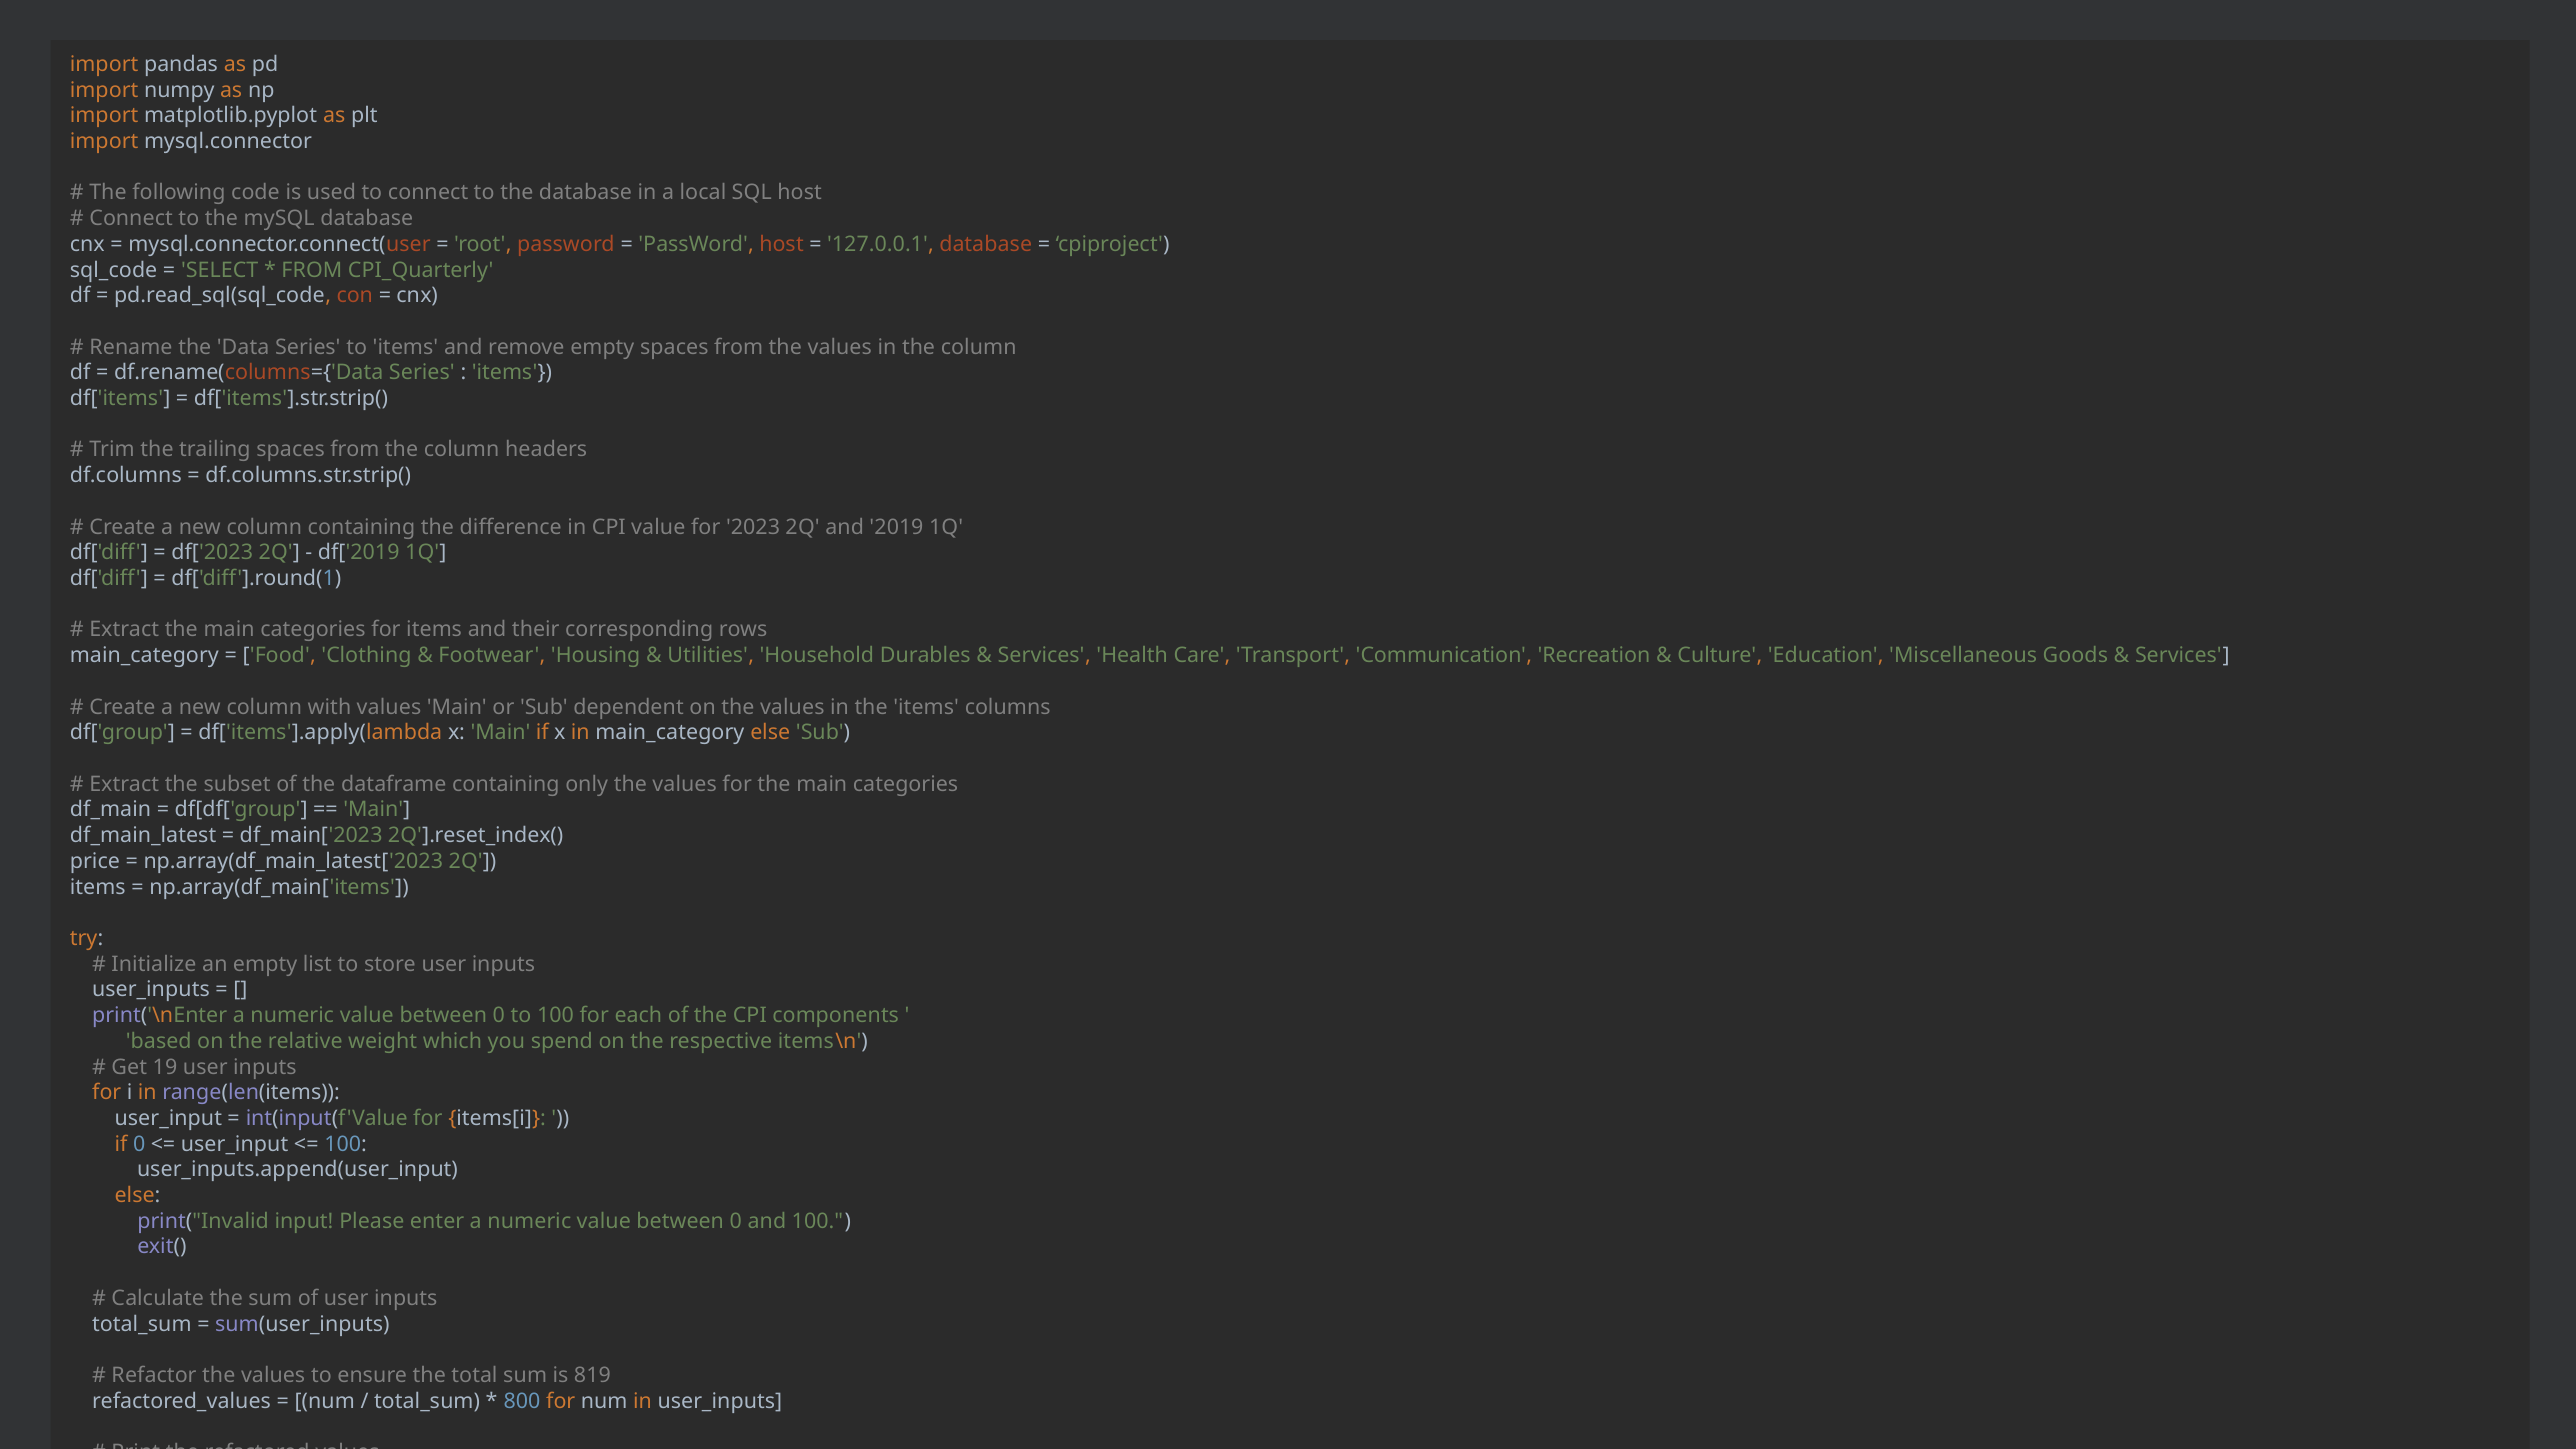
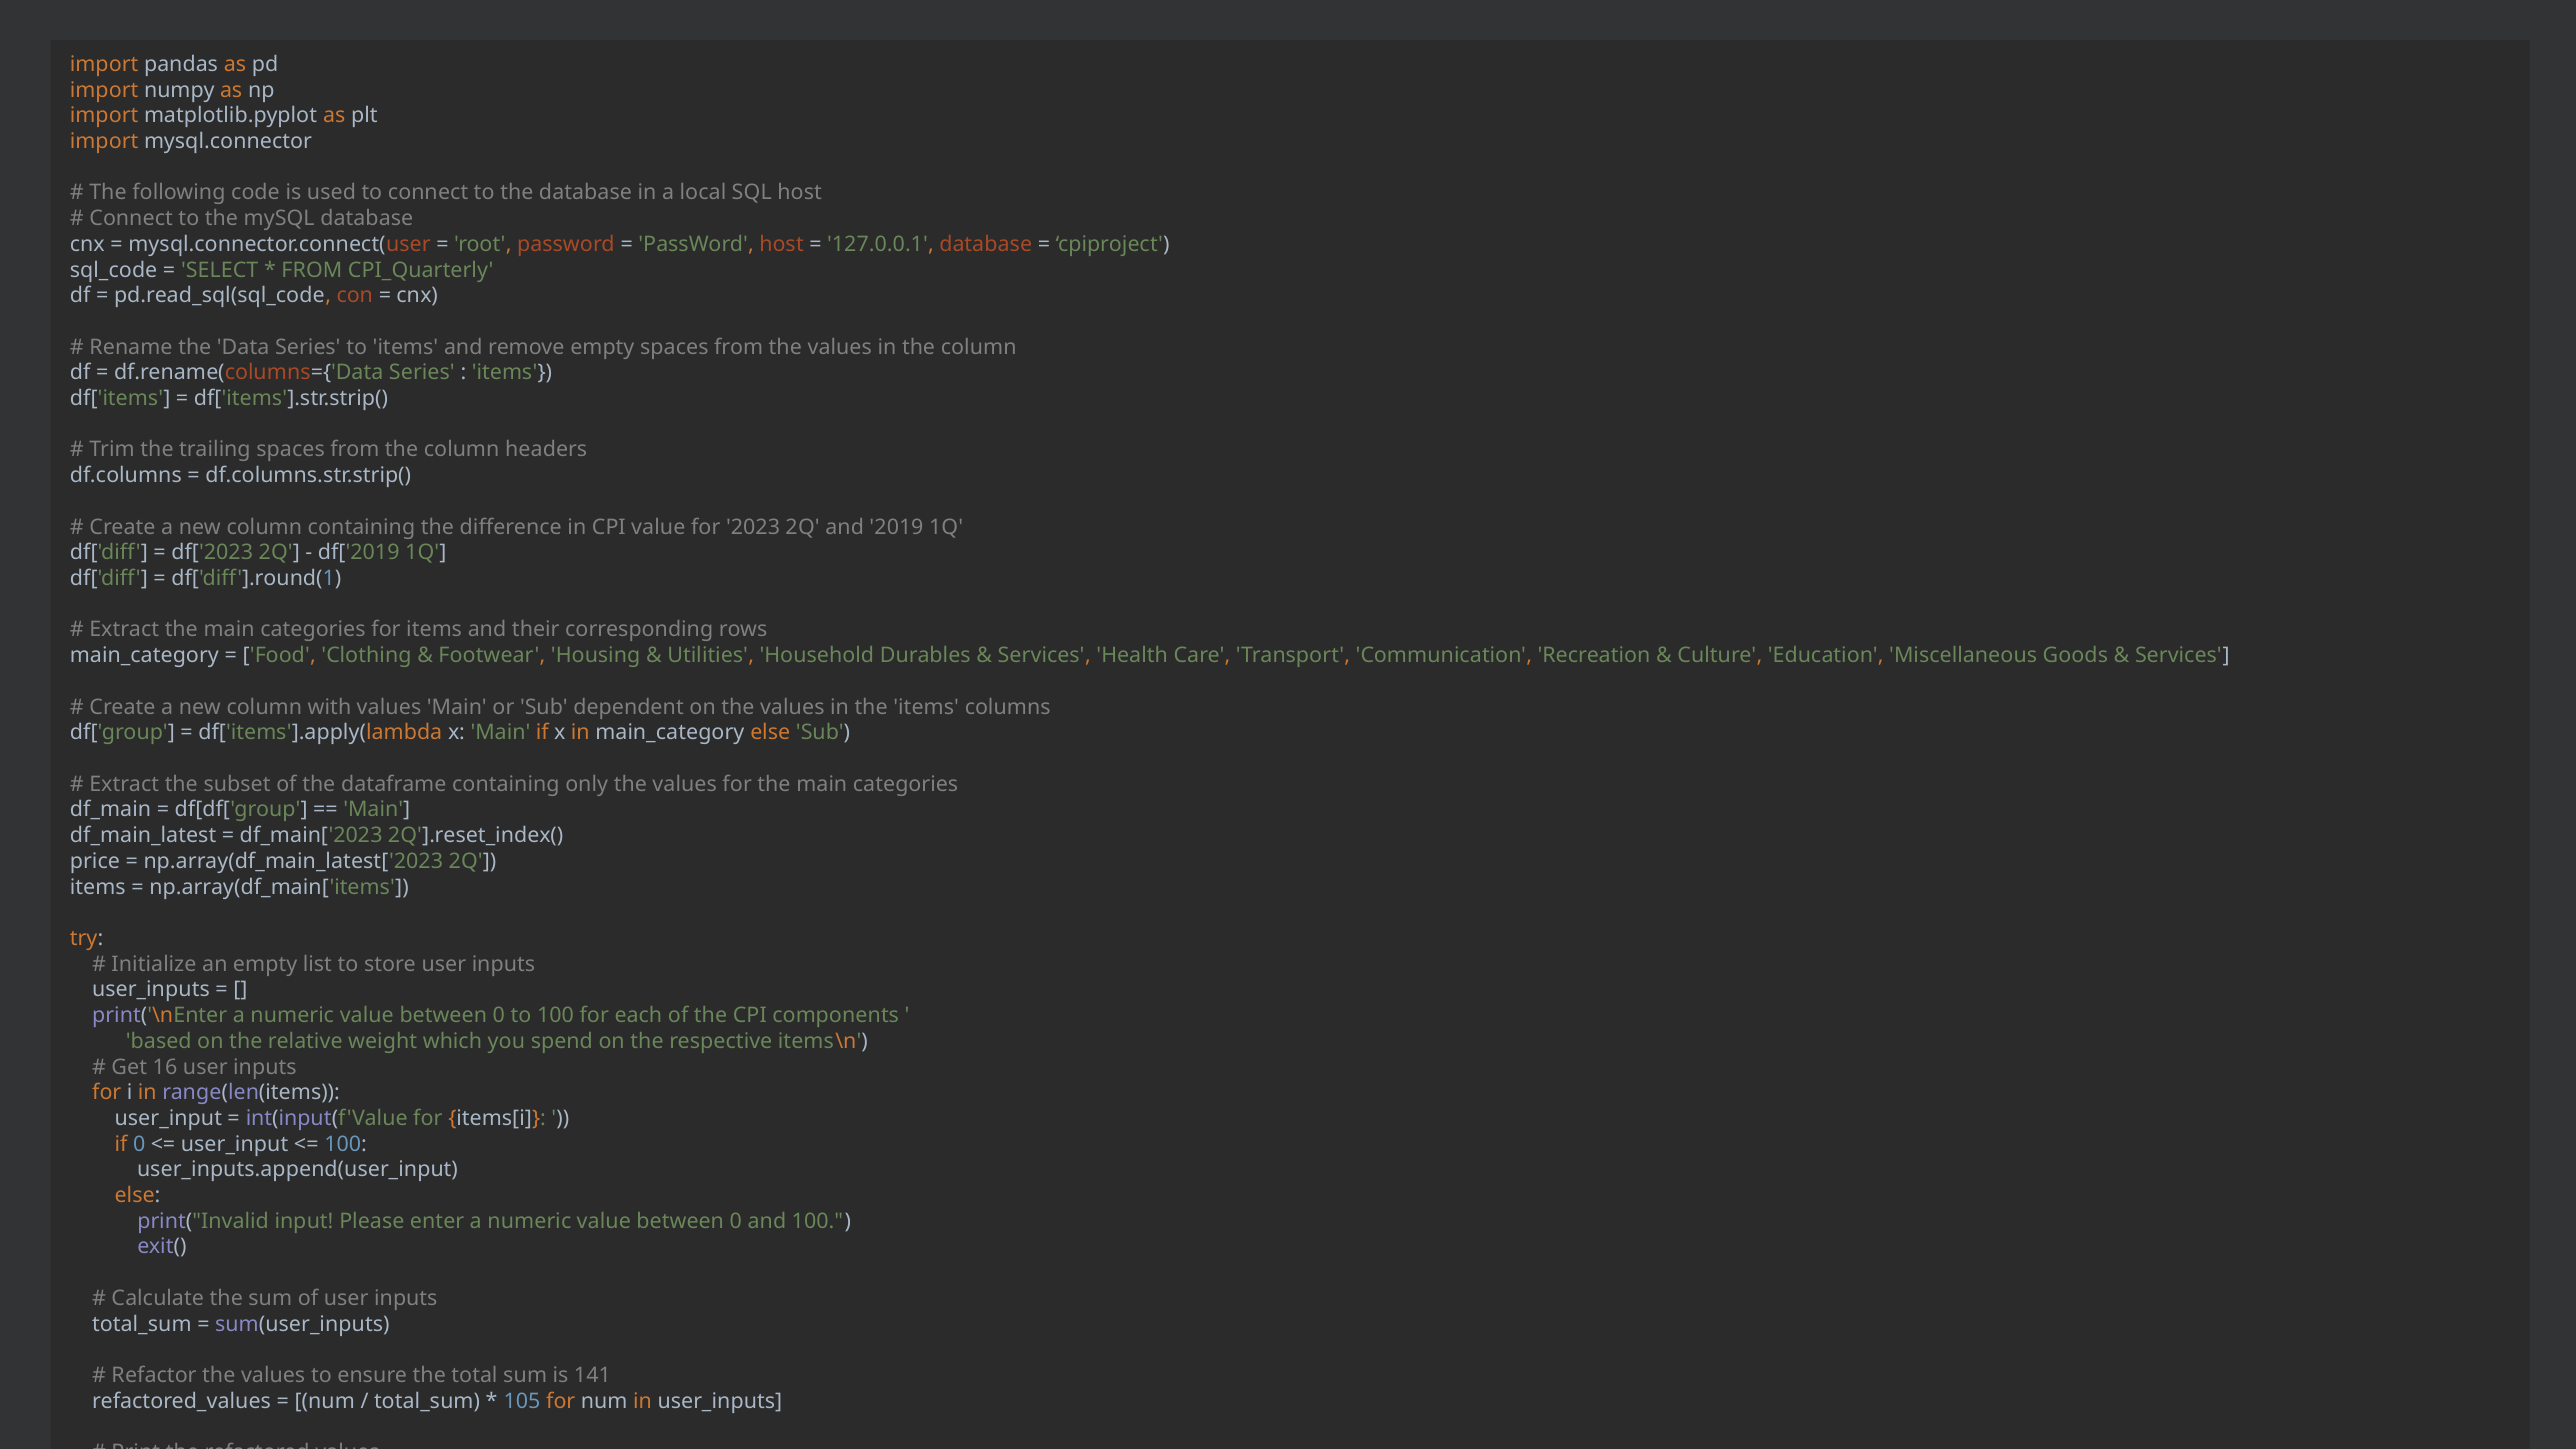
19: 19 -> 16
819: 819 -> 141
800: 800 -> 105
